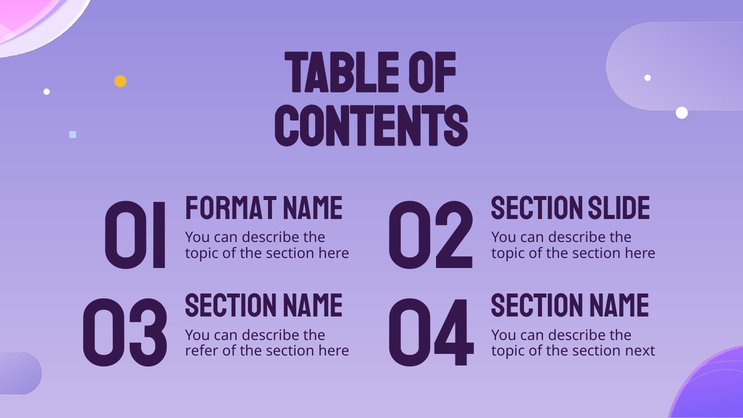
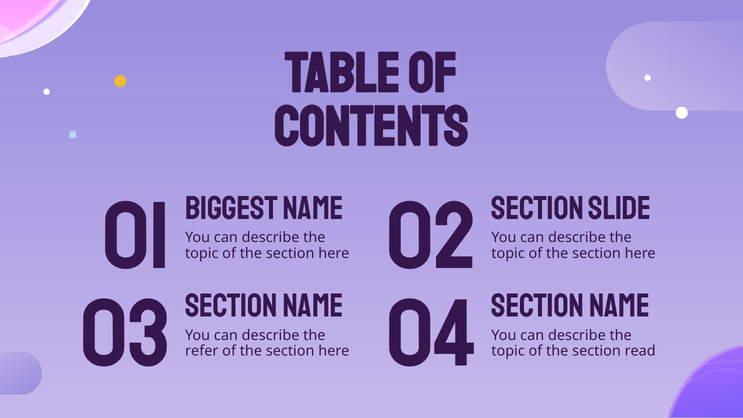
FORMAT: FORMAT -> BIGGEST
next: next -> read
